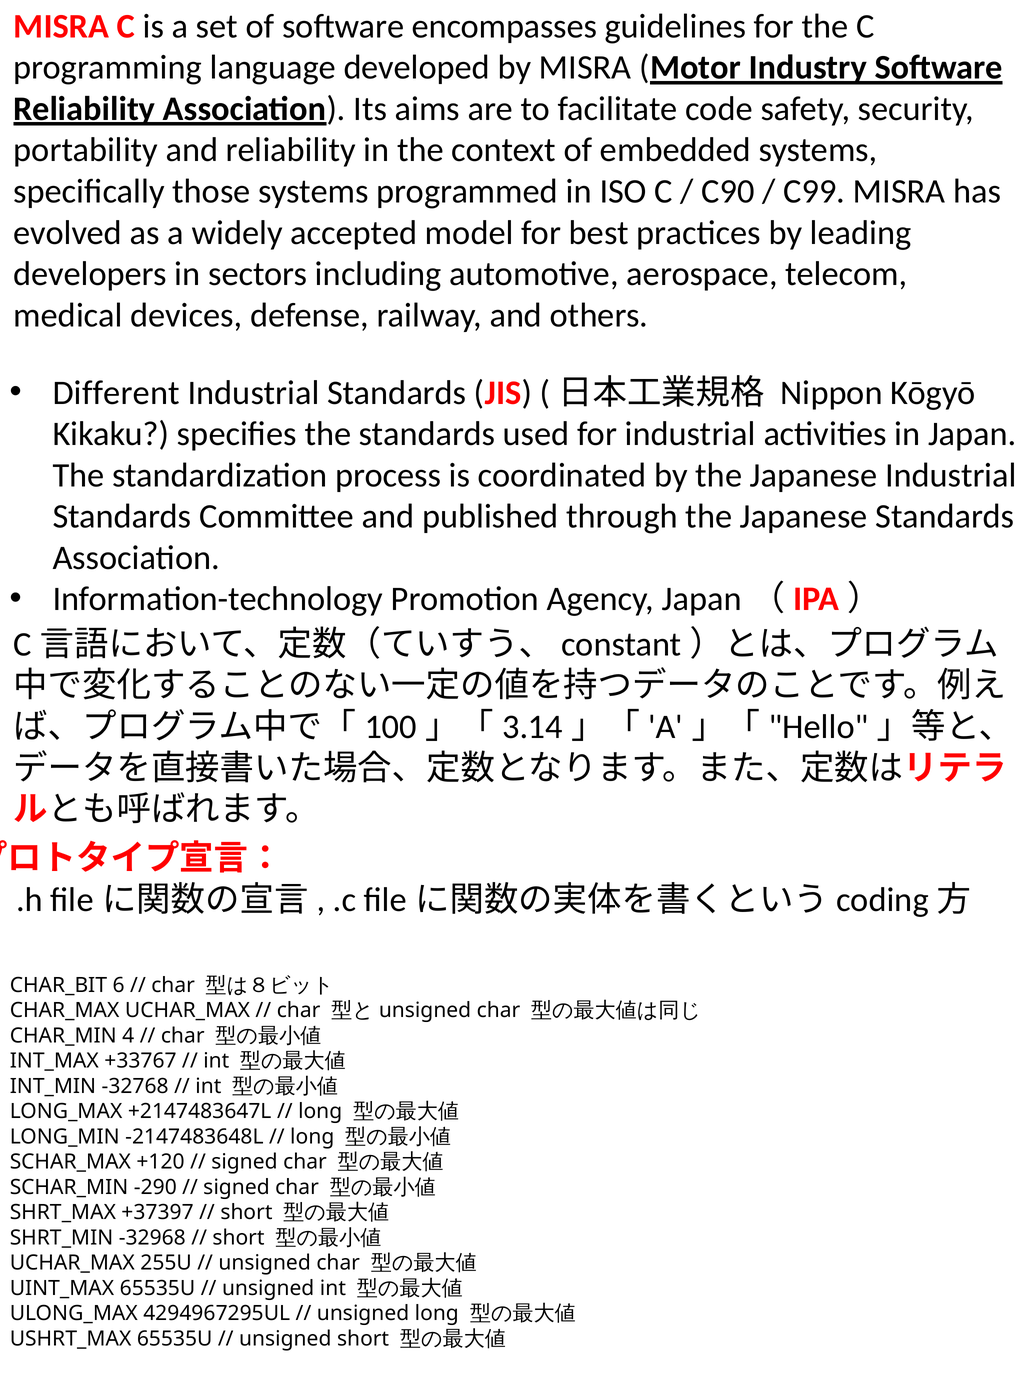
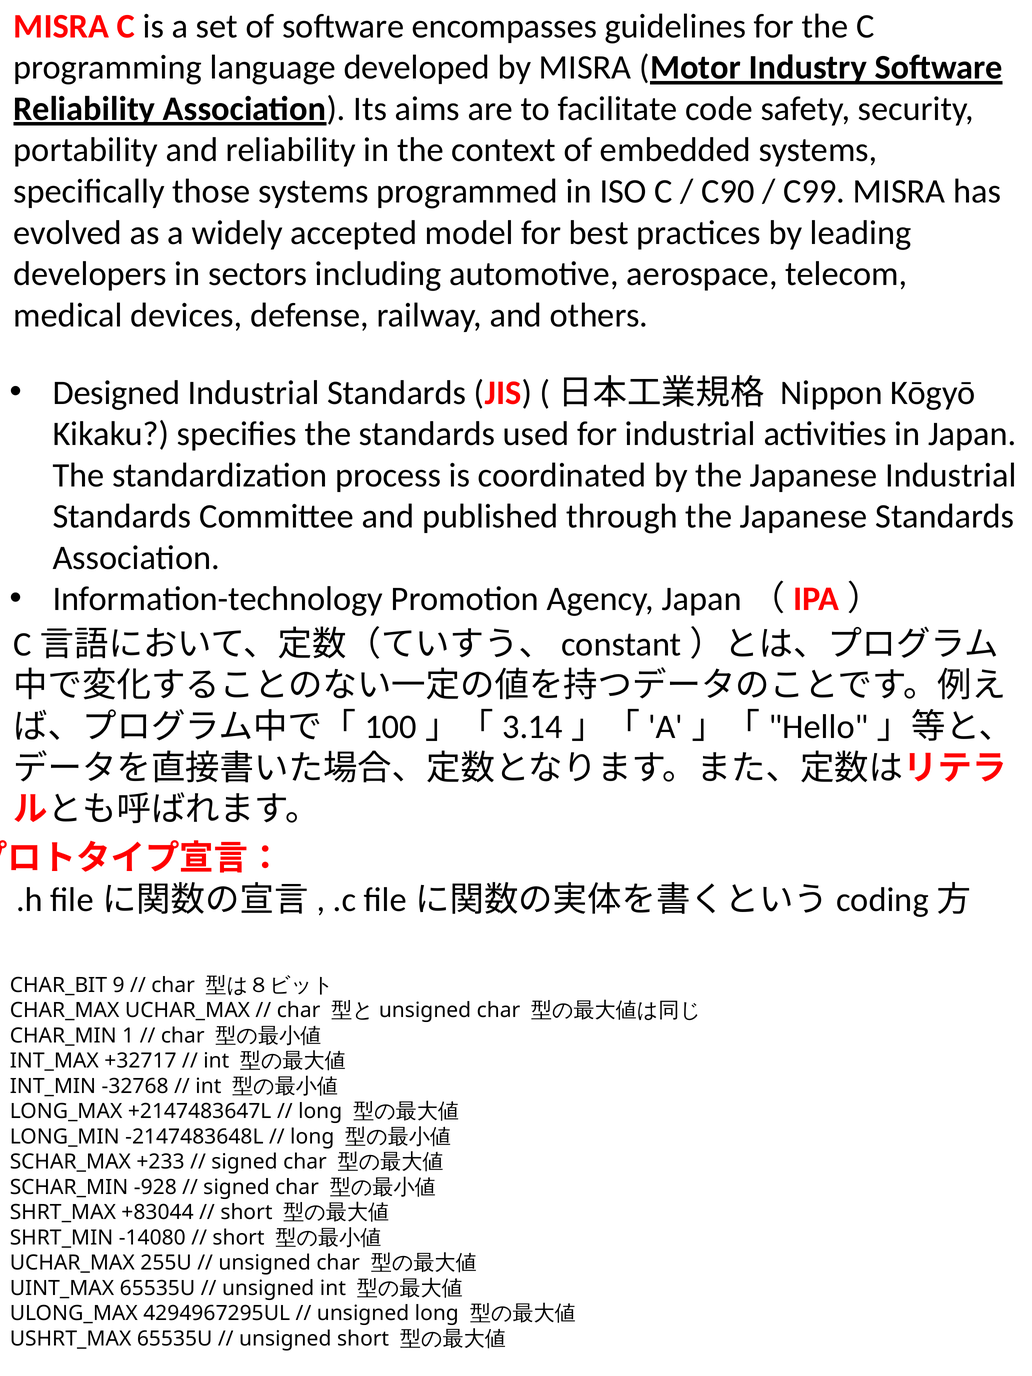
Different: Different -> Designed
6: 6 -> 9
4: 4 -> 1
+33767: +33767 -> +32717
+120: +120 -> +233
-290: -290 -> -928
+37397: +37397 -> +83044
-32968: -32968 -> -14080
